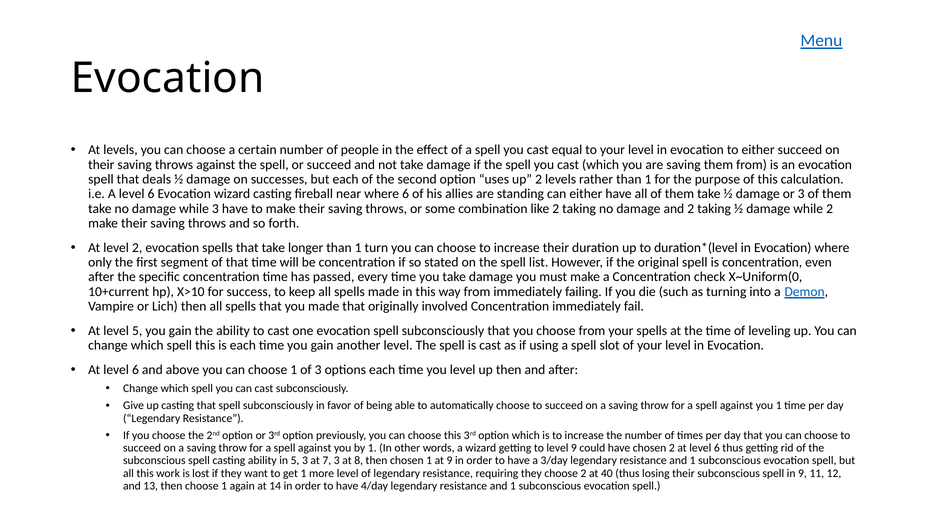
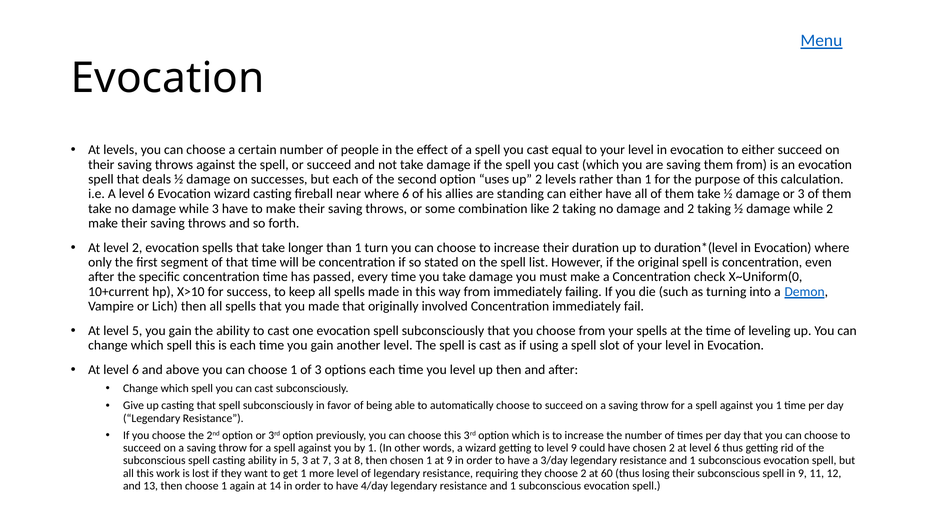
40: 40 -> 60
